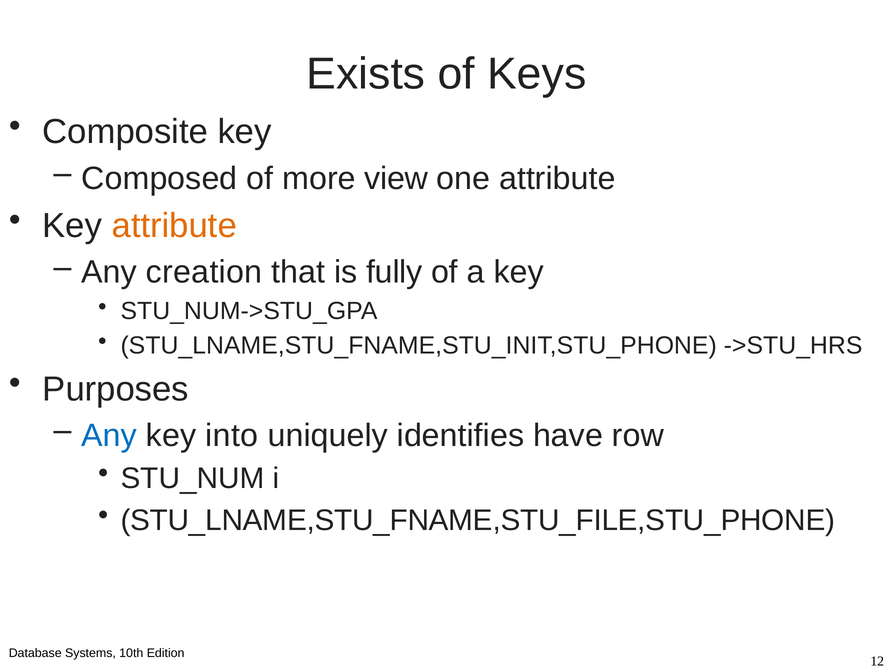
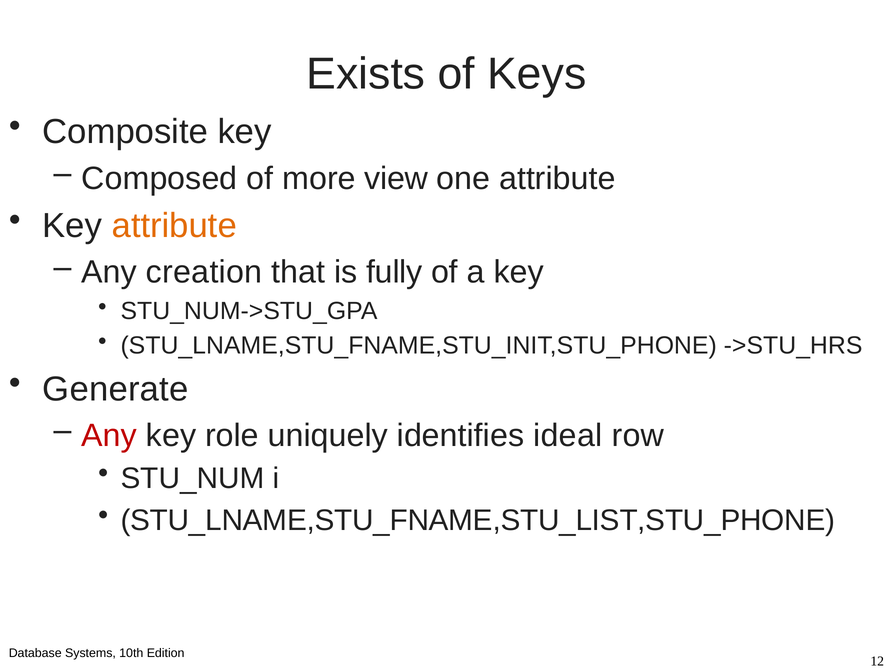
Purposes: Purposes -> Generate
Any at (109, 435) colour: blue -> red
into: into -> role
have: have -> ideal
STU_LNAME,STU_FNAME,STU_FILE,STU_PHONE: STU_LNAME,STU_FNAME,STU_FILE,STU_PHONE -> STU_LNAME,STU_FNAME,STU_LIST,STU_PHONE
